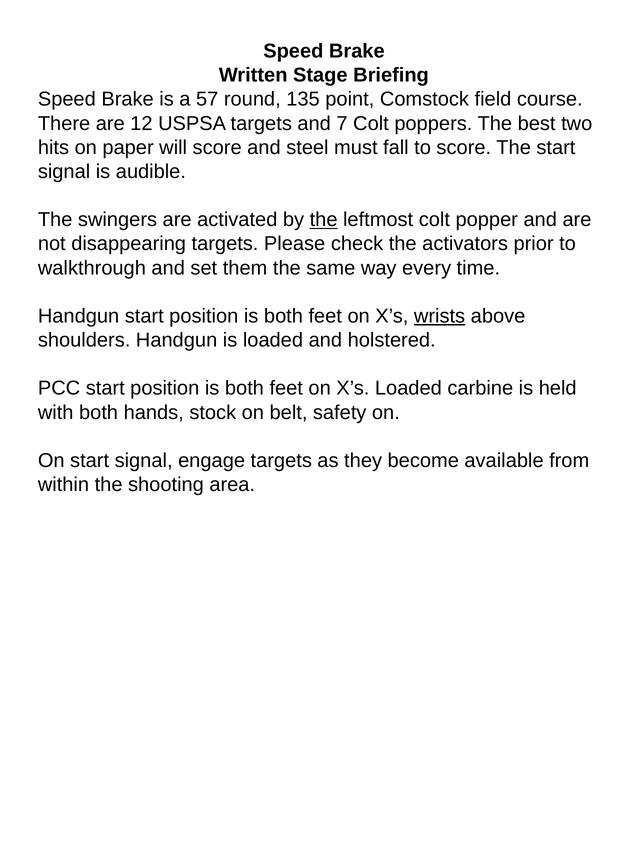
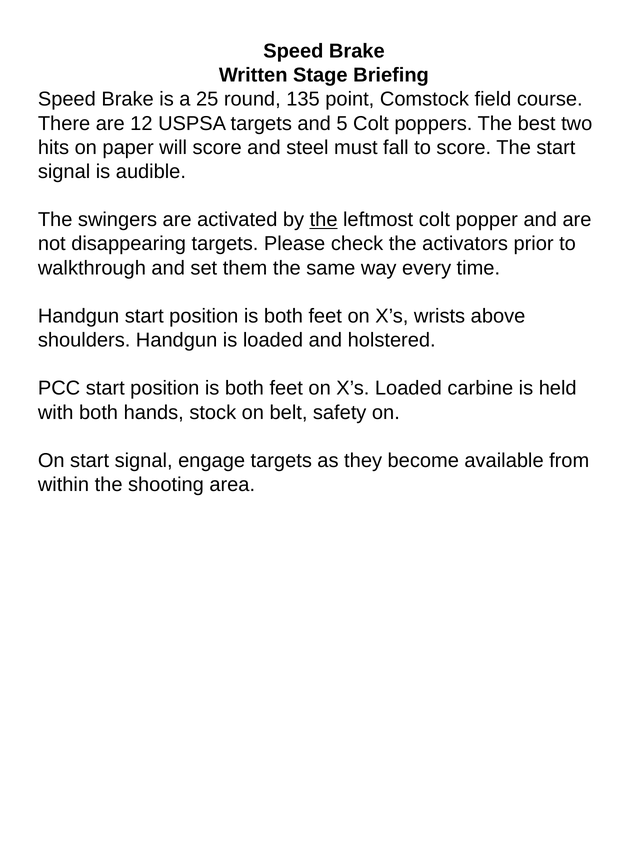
57: 57 -> 25
7: 7 -> 5
wrists underline: present -> none
